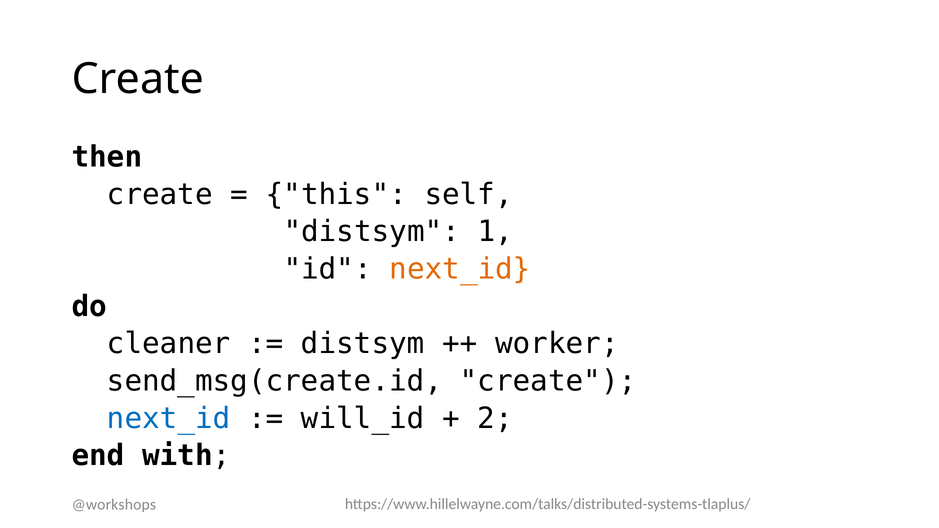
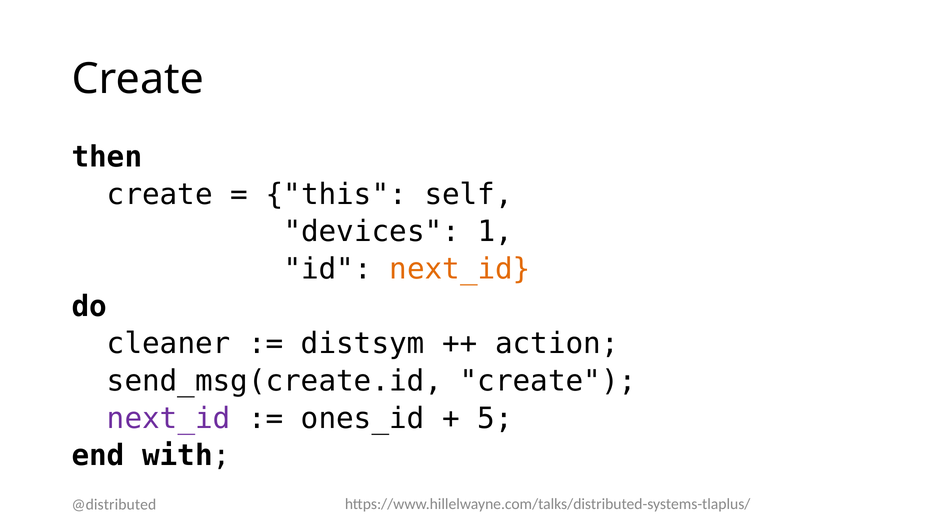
distsym at (372, 232): distsym -> devices
worker: worker -> action
next_id at (169, 418) colour: blue -> purple
will_id: will_id -> ones_id
2: 2 -> 5
@workshops: @workshops -> @distributed
